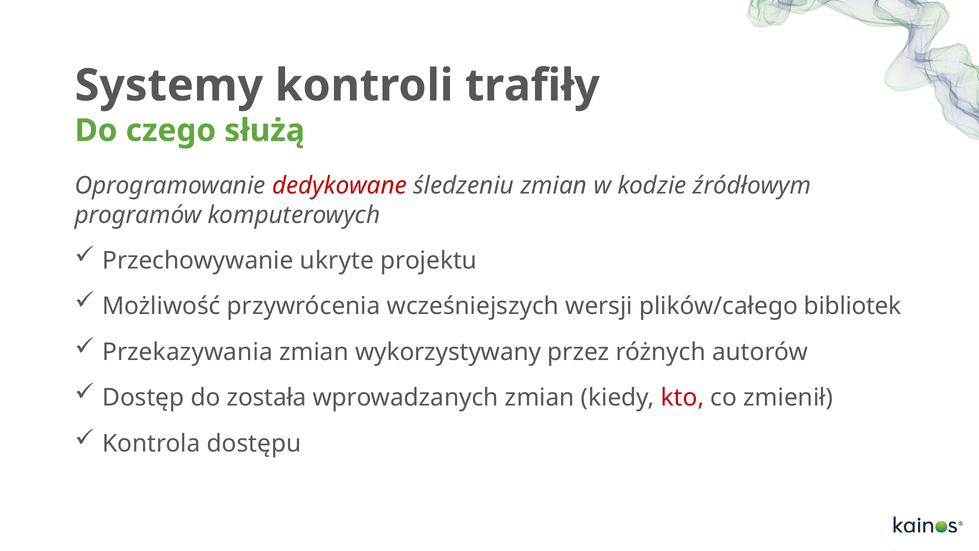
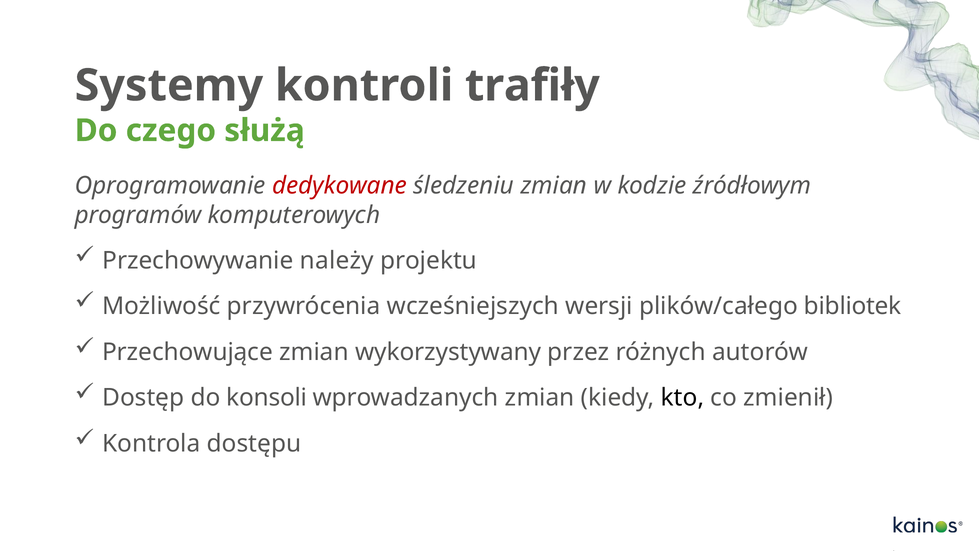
ukryte: ukryte -> należy
Przekazywania: Przekazywania -> Przechowujące
została: została -> konsoli
kto colour: red -> black
